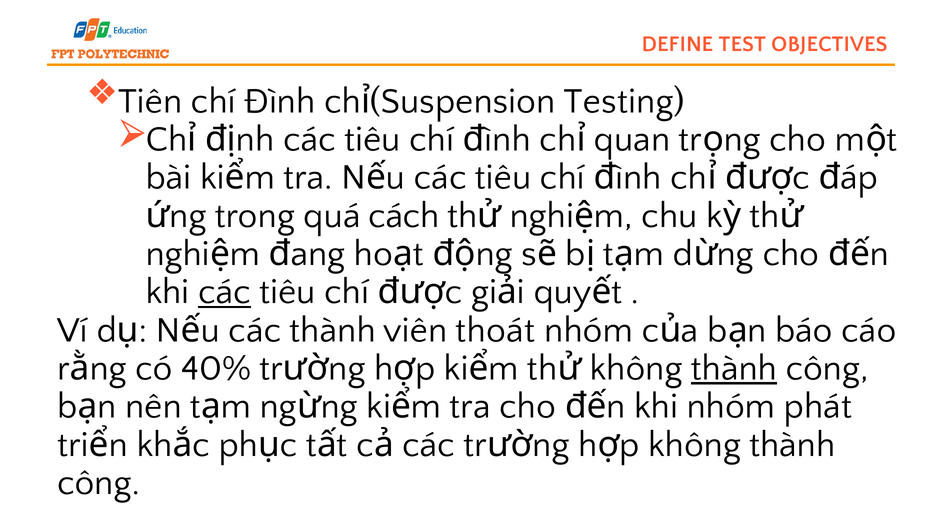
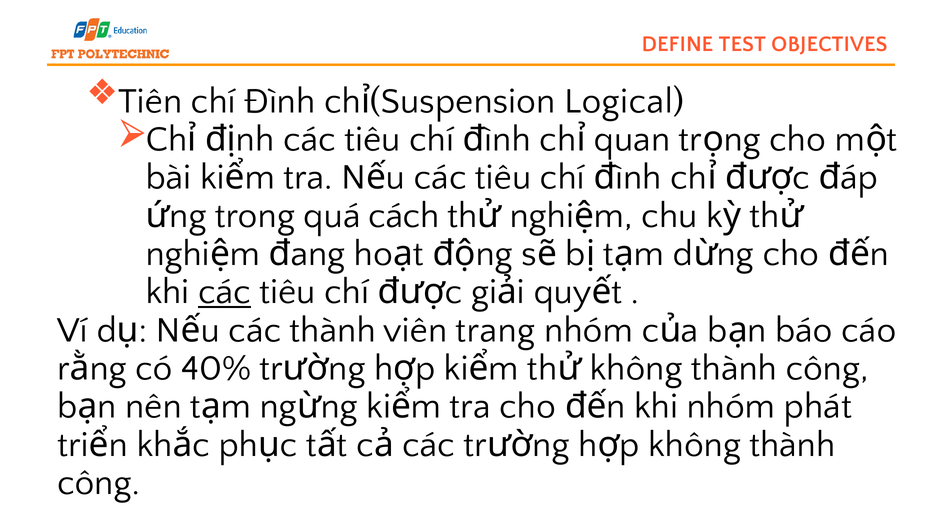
Testing: Testing -> Logical
thoát: thoát -> trang
thành at (734, 368) underline: present -> none
